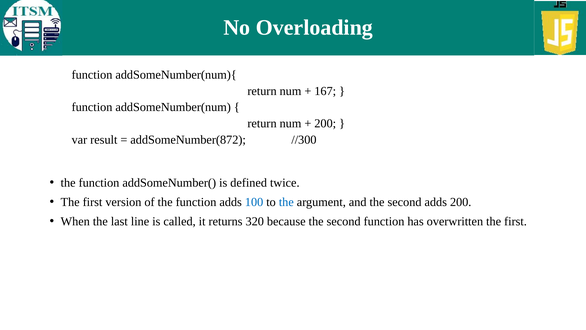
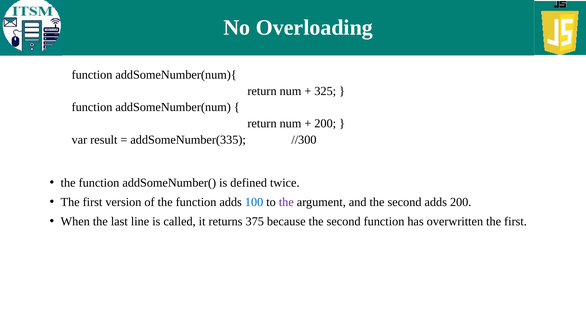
167: 167 -> 325
addSomeNumber(872: addSomeNumber(872 -> addSomeNumber(335
the at (286, 202) colour: blue -> purple
320: 320 -> 375
